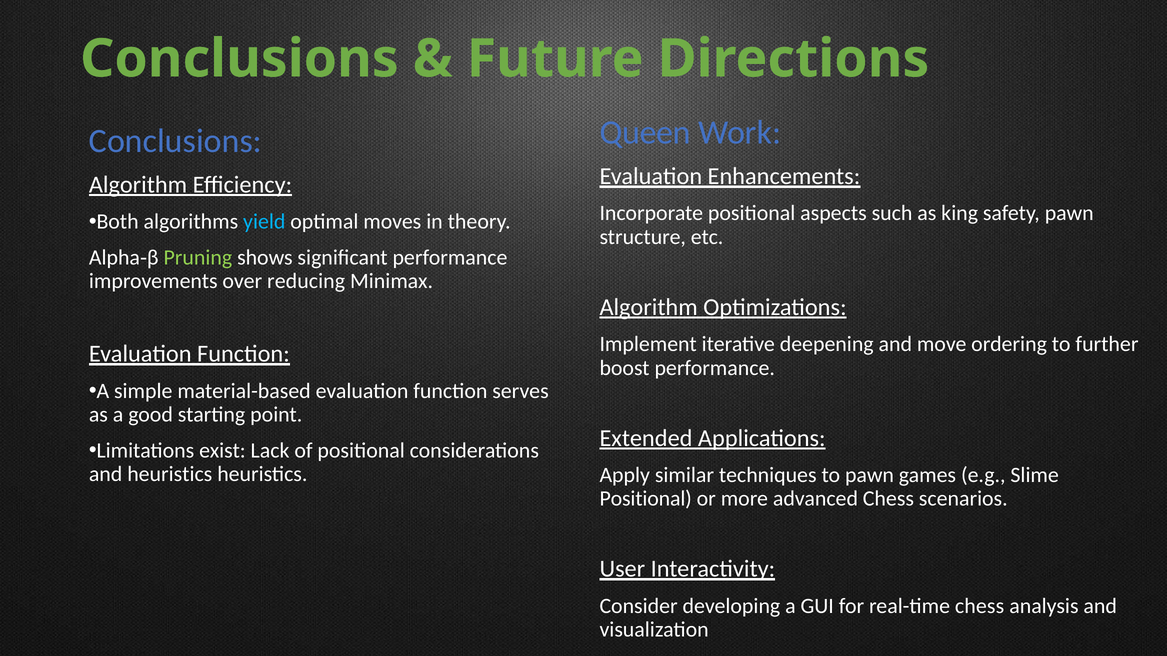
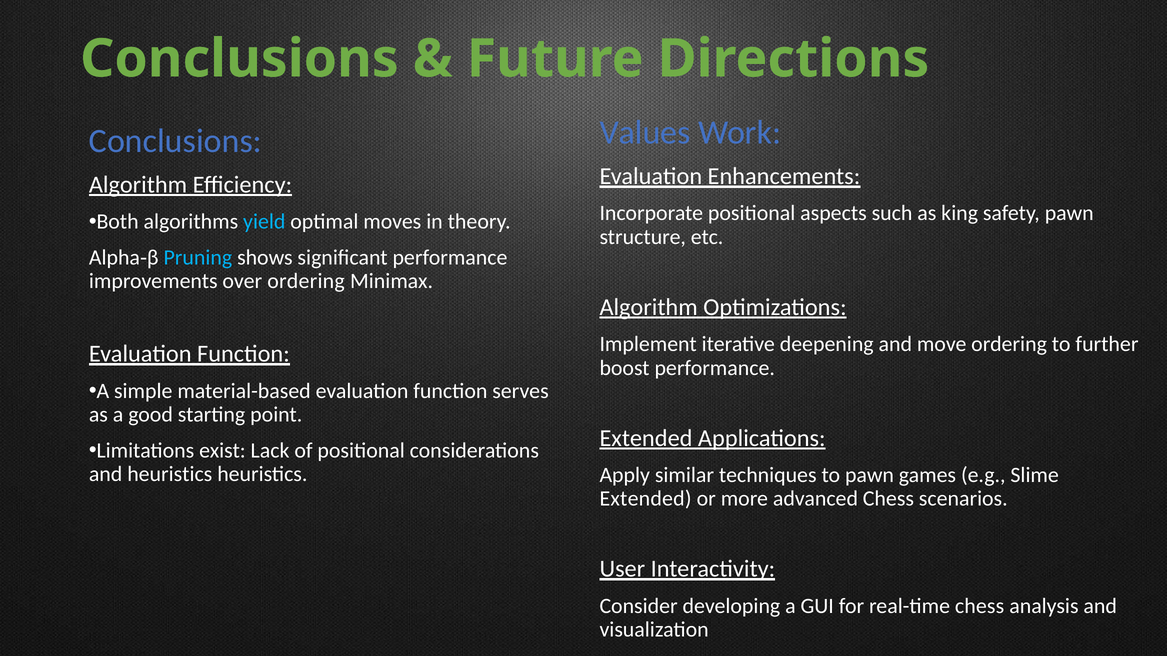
Queen: Queen -> Values
Pruning colour: light green -> light blue
over reducing: reducing -> ordering
Positional at (646, 499): Positional -> Extended
